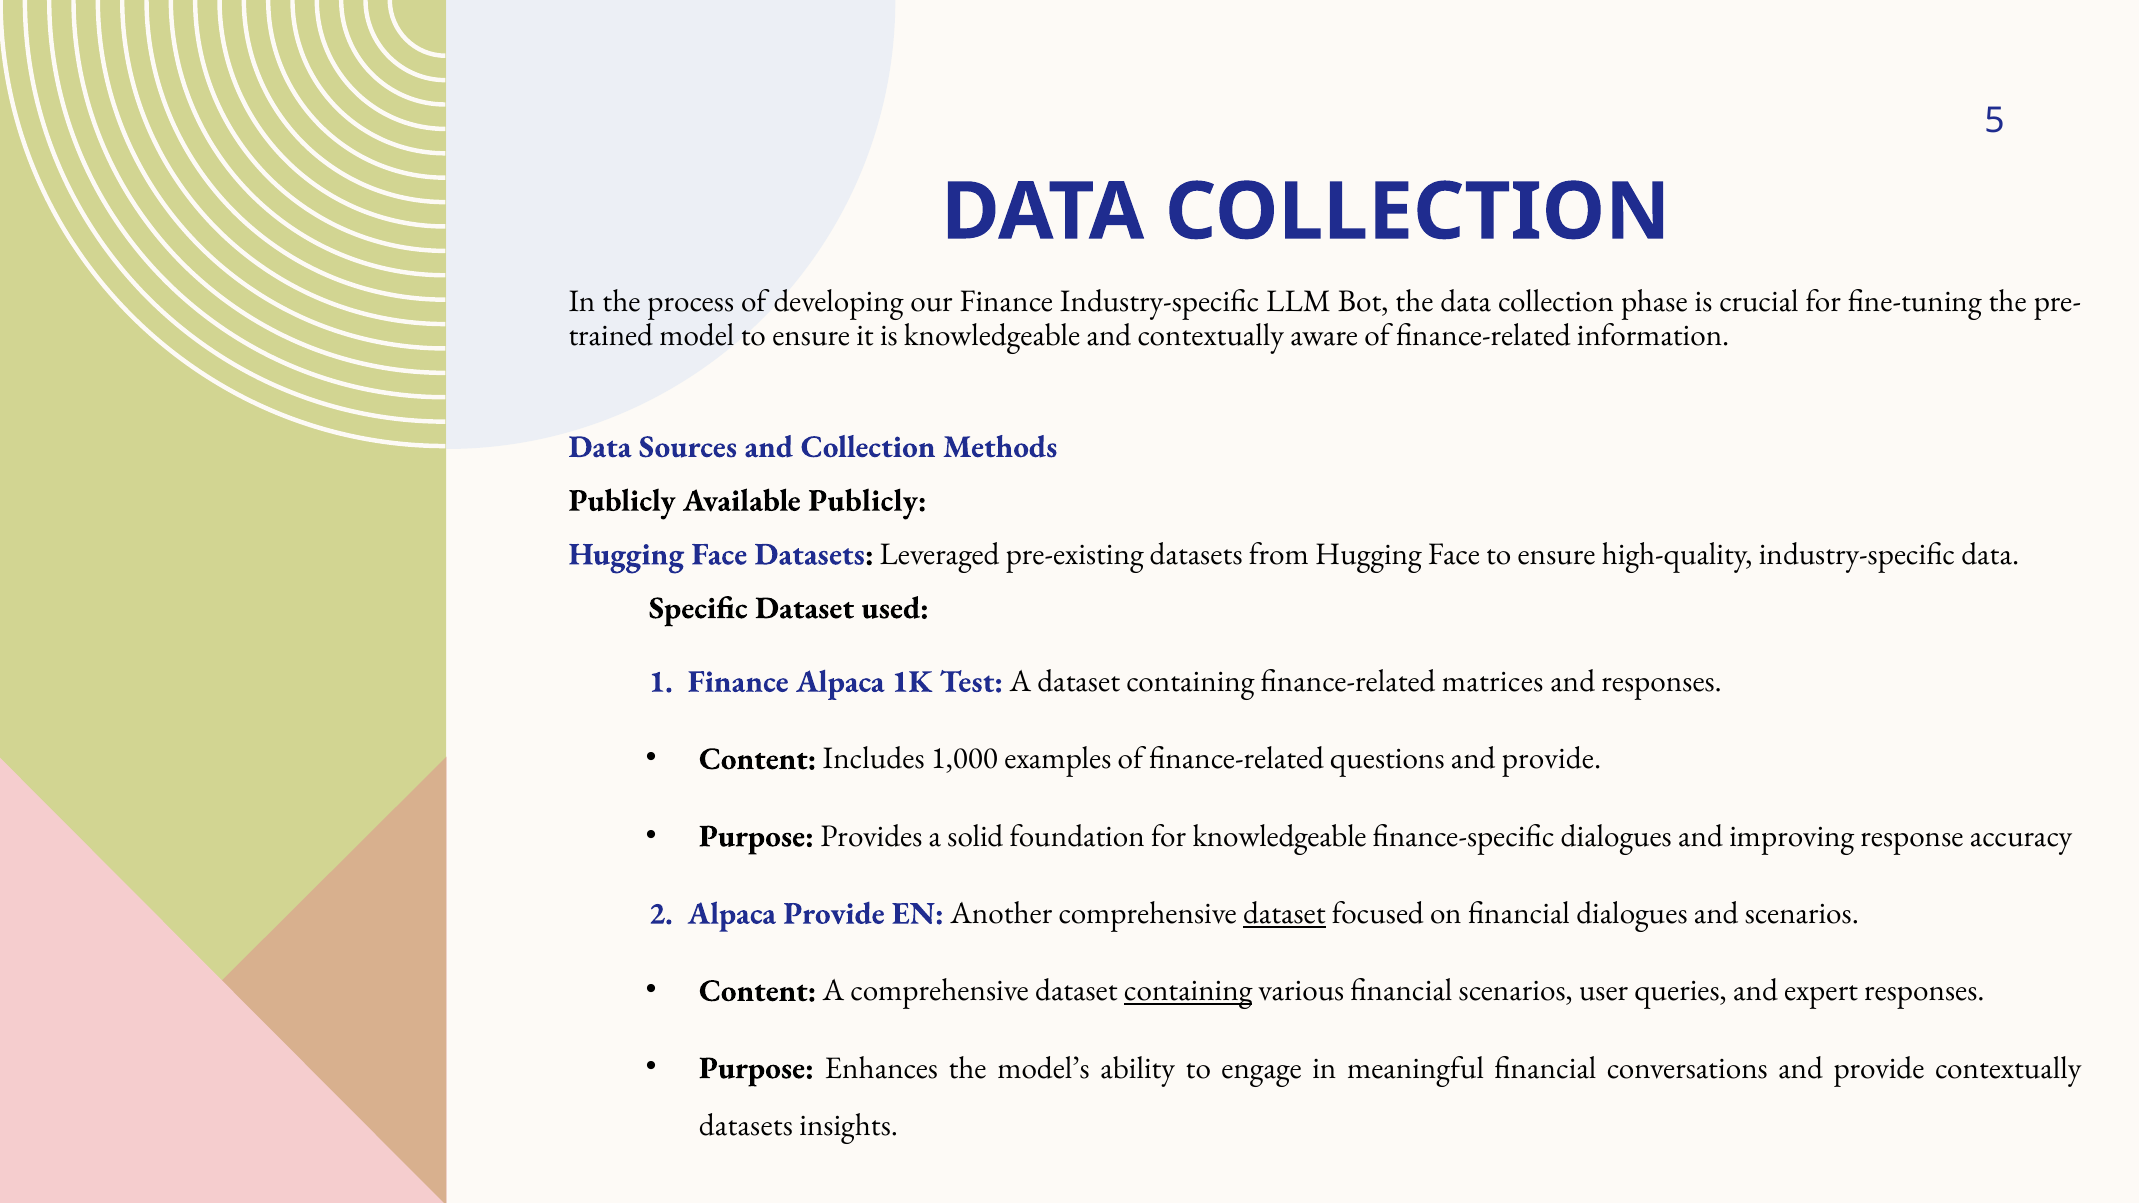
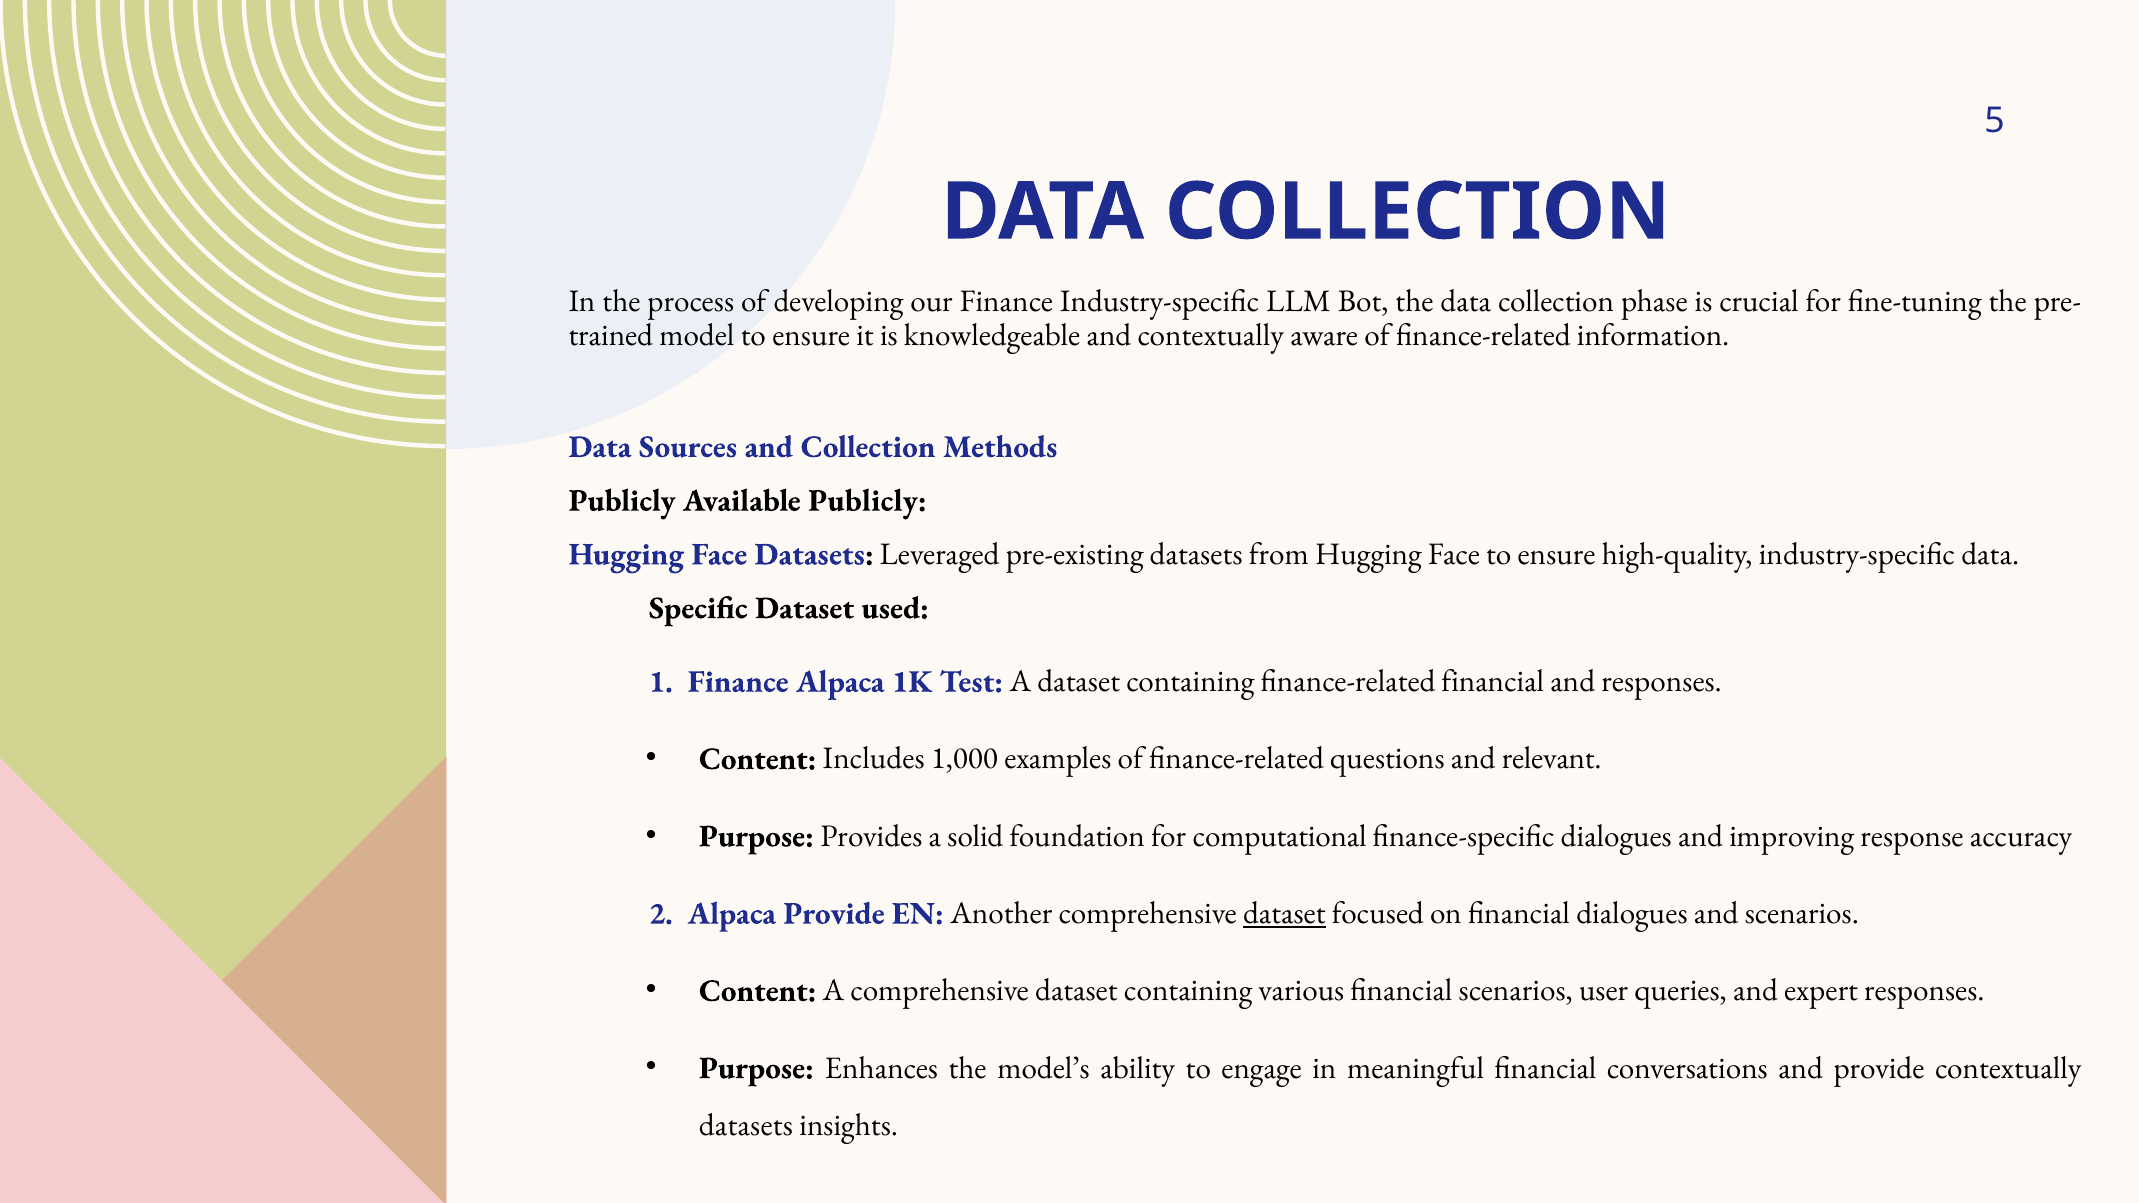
finance-related matrices: matrices -> financial
questions and provide: provide -> relevant
for knowledgeable: knowledgeable -> computational
containing at (1188, 991) underline: present -> none
